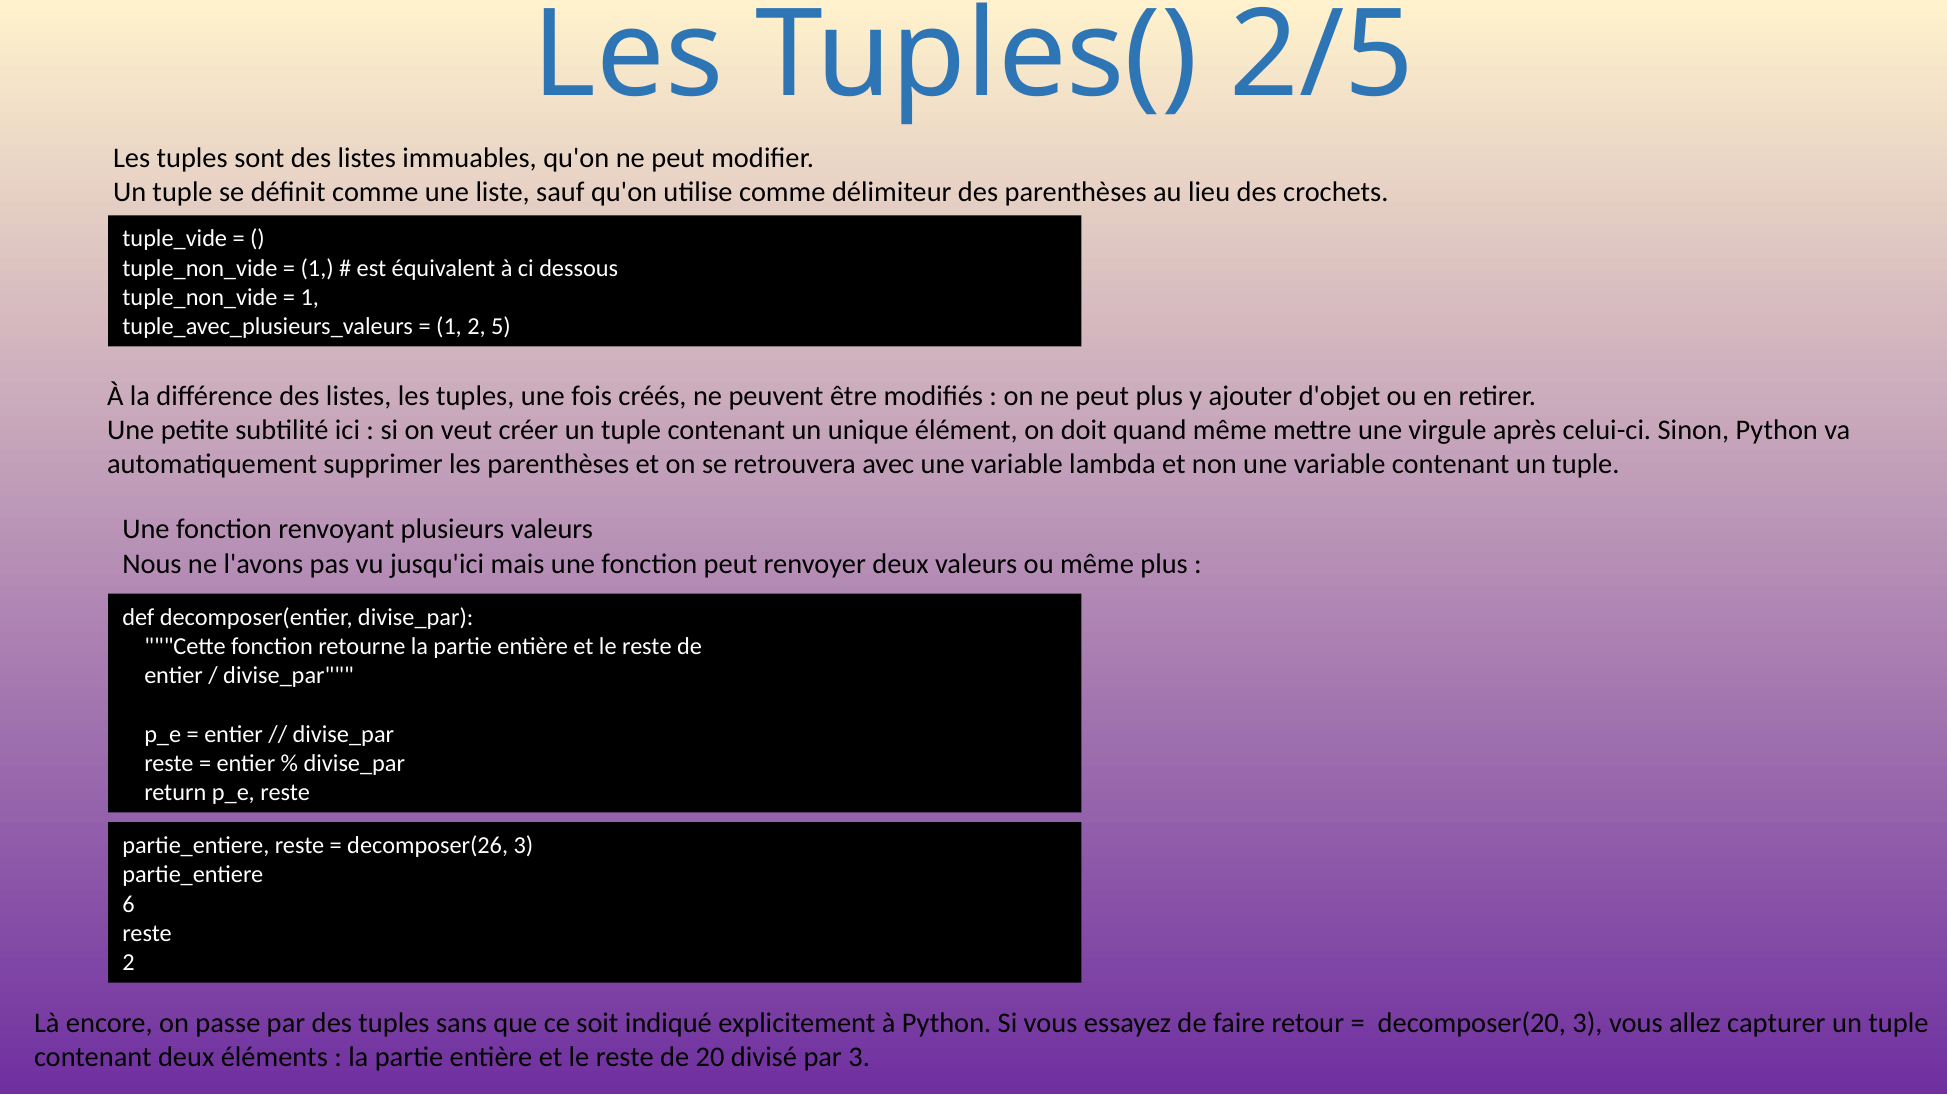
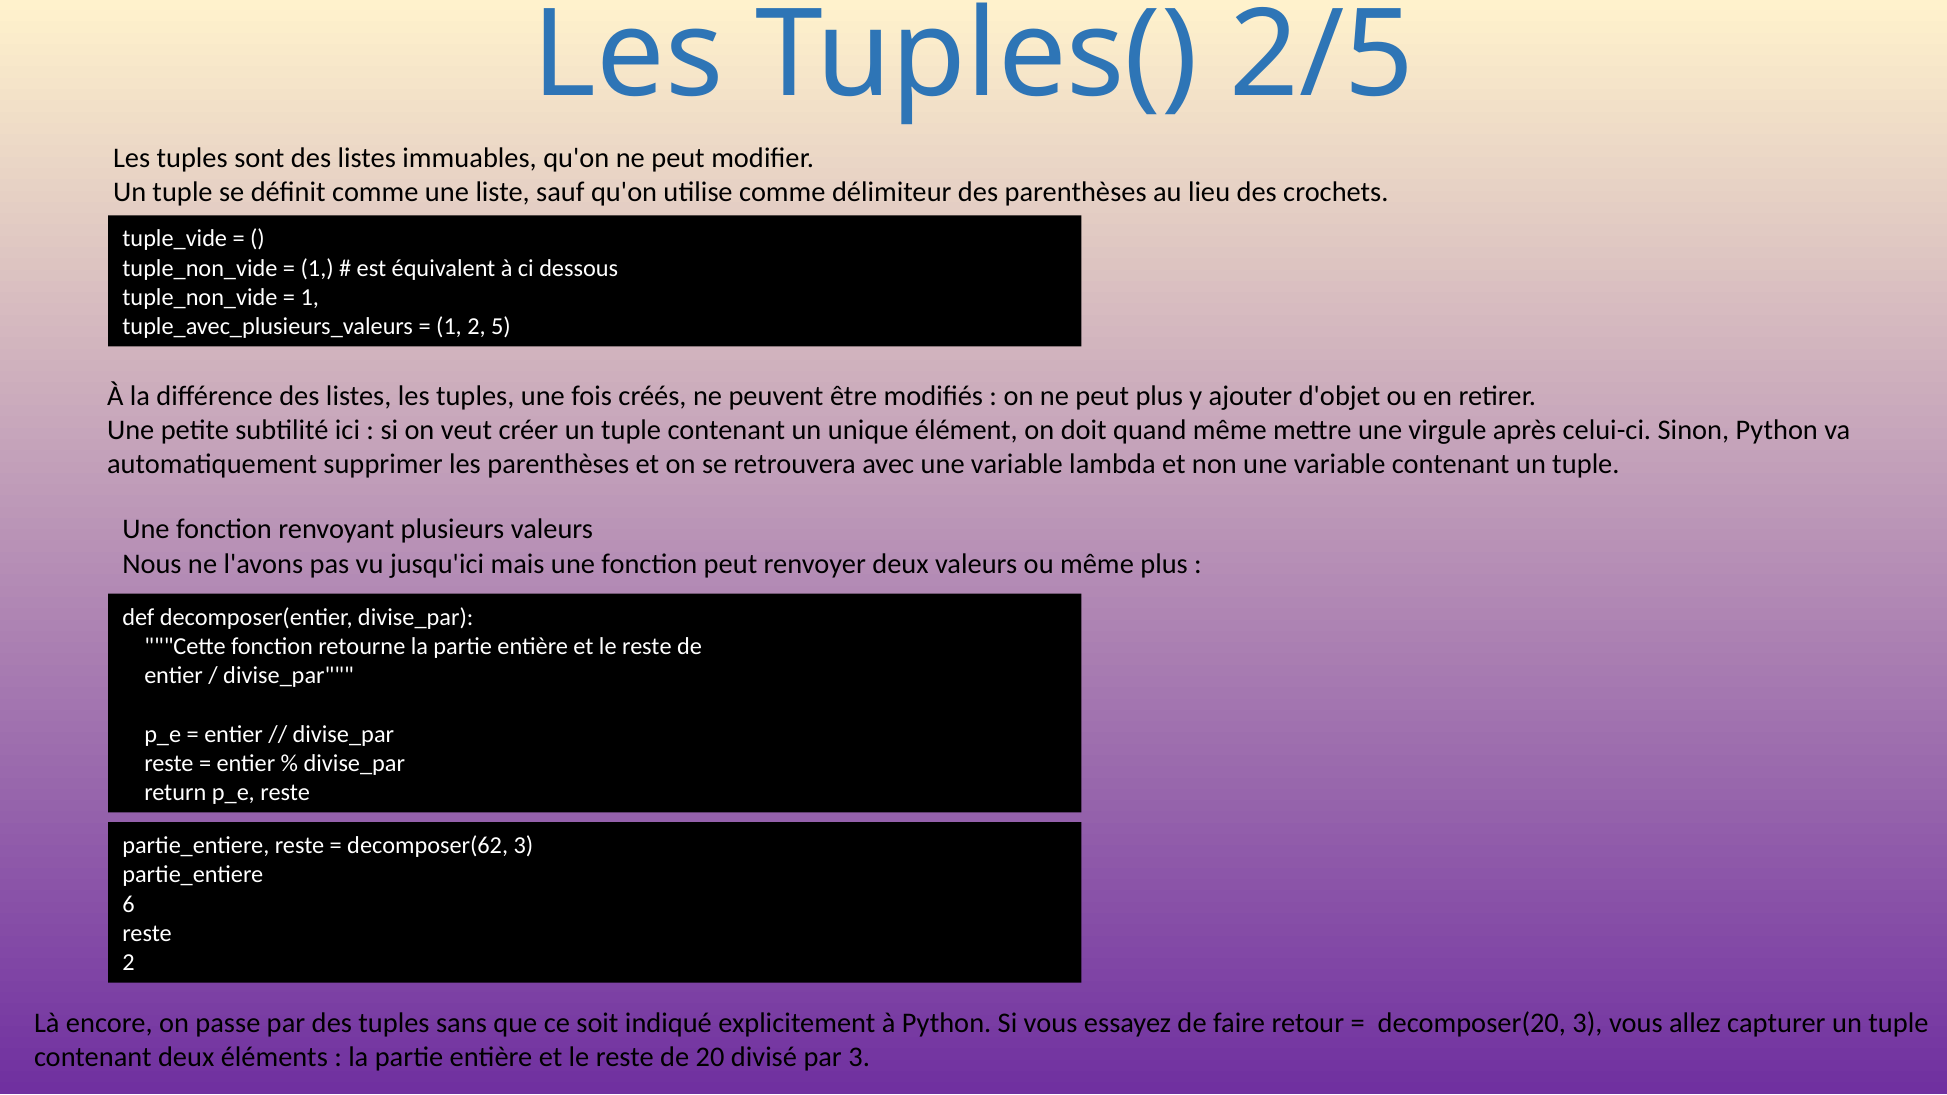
decomposer(26: decomposer(26 -> decomposer(62
